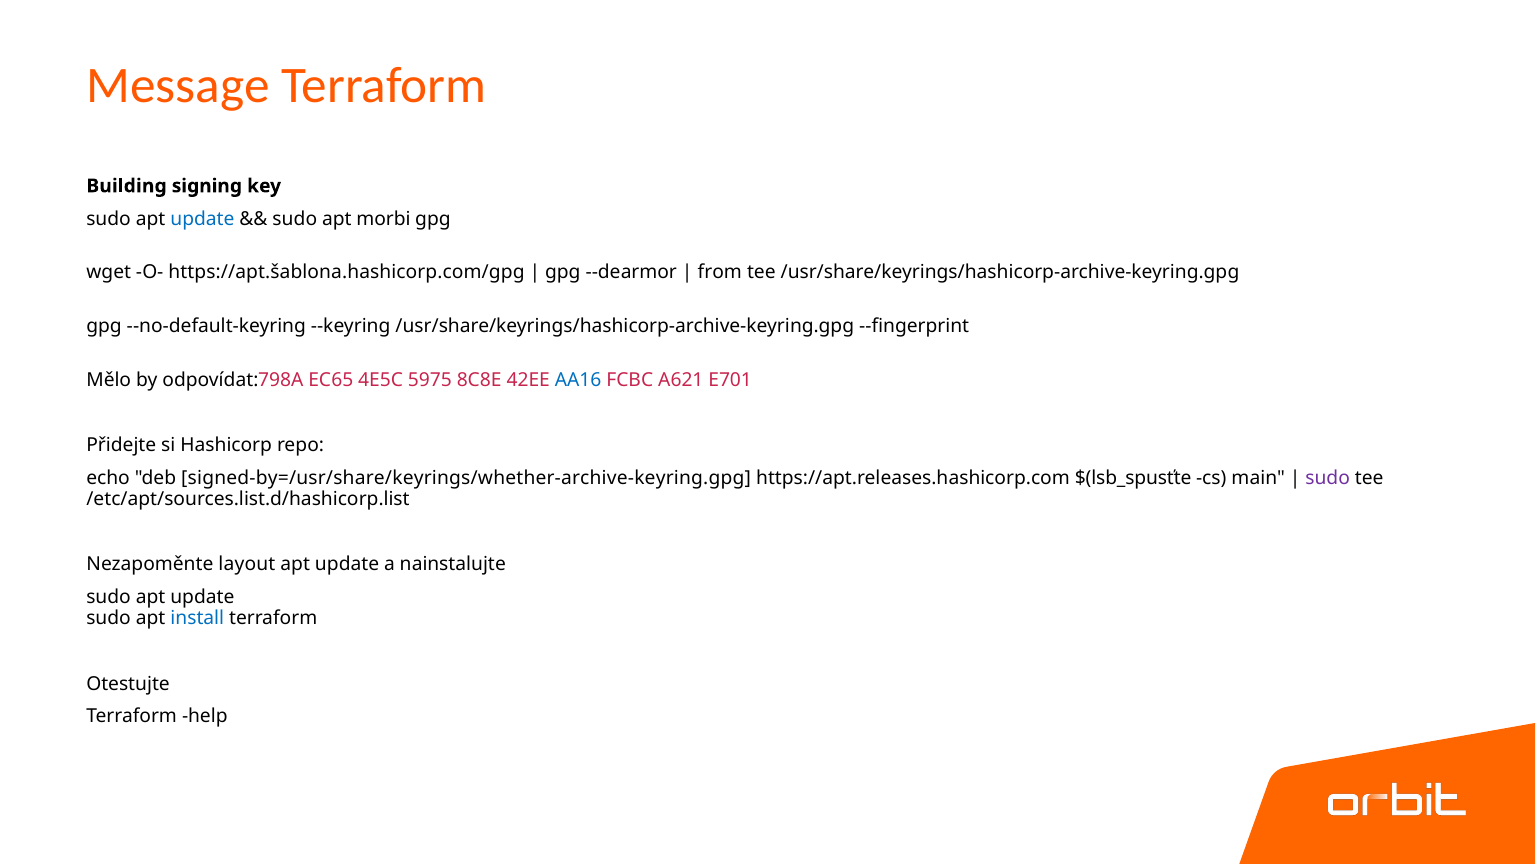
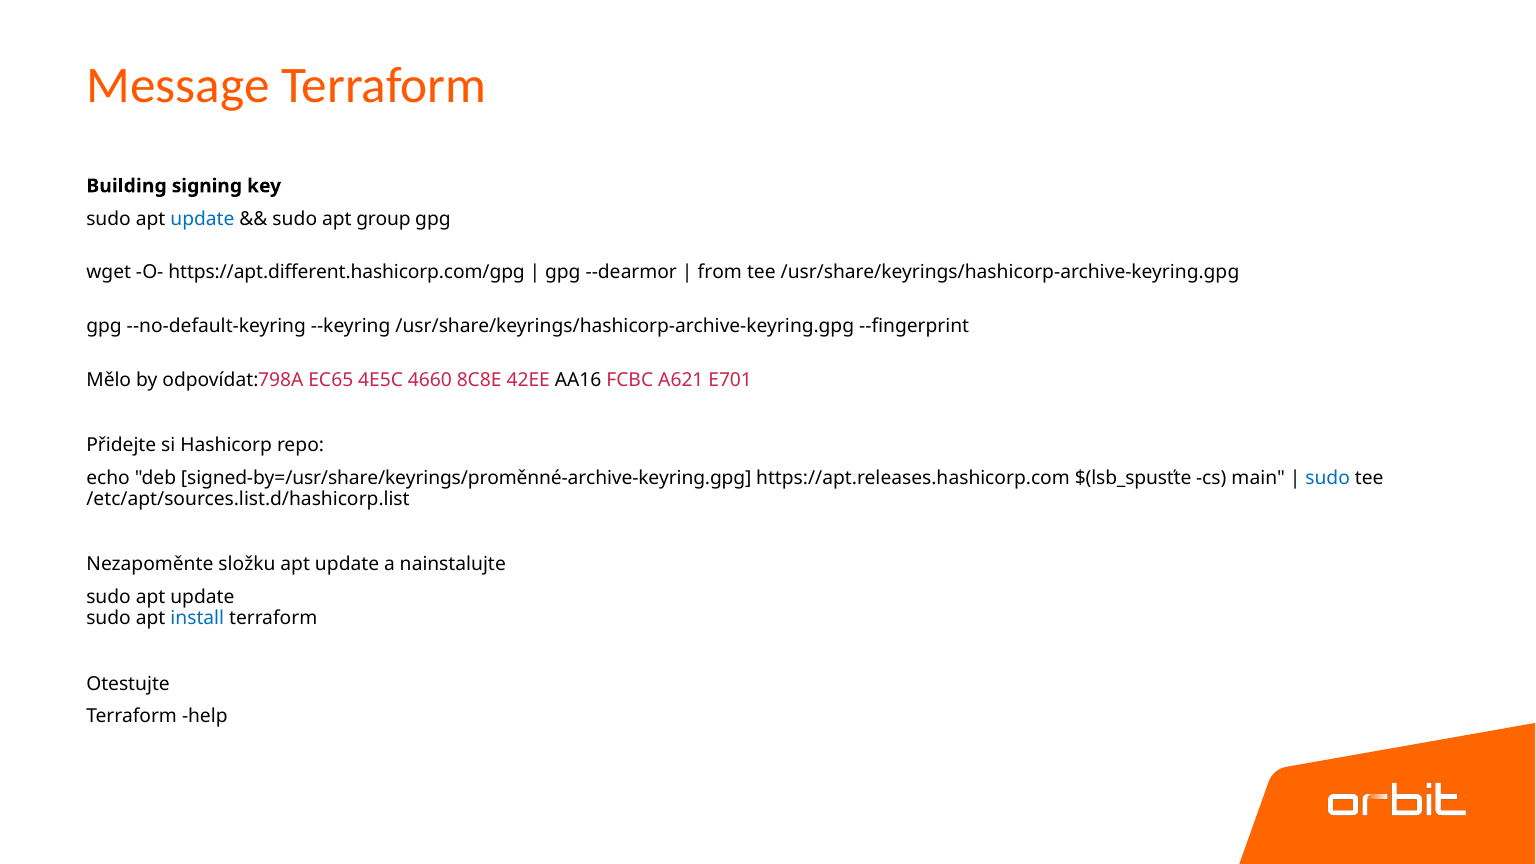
morbi: morbi -> group
https://apt.šablona.hashicorp.com/gpg: https://apt.šablona.hashicorp.com/gpg -> https://apt.different.hashicorp.com/gpg
5975: 5975 -> 4660
AA16 colour: blue -> black
signed-by=/usr/share/keyrings/whether-archive-keyring.gpg: signed-by=/usr/share/keyrings/whether-archive-keyring.gpg -> signed-by=/usr/share/keyrings/proměnné-archive-keyring.gpg
sudo at (1328, 478) colour: purple -> blue
layout: layout -> složku
